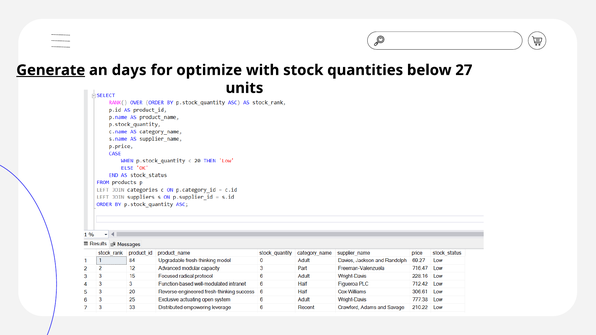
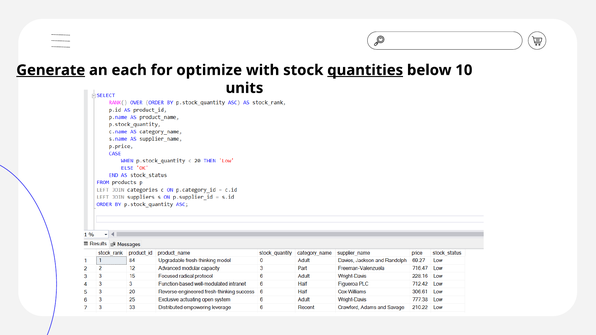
days: days -> each
quantities underline: none -> present
27: 27 -> 10
